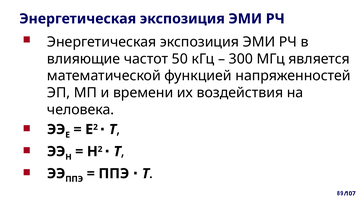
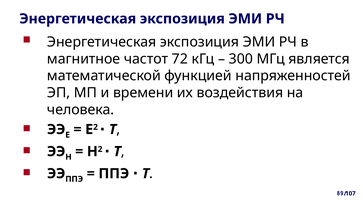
влияющие: влияющие -> магнитное
50: 50 -> 72
